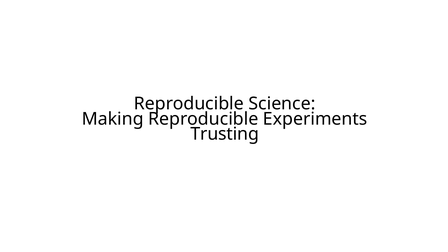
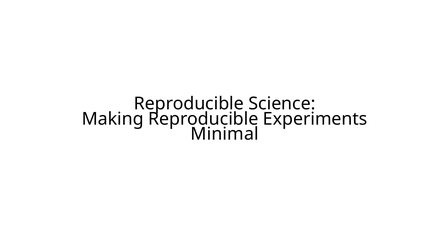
Trusting: Trusting -> Minimal
